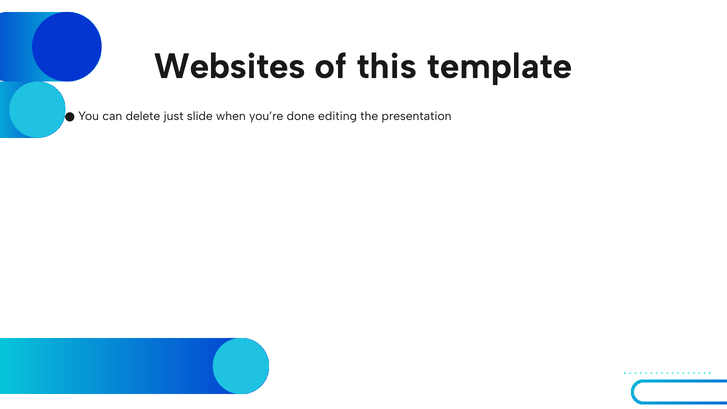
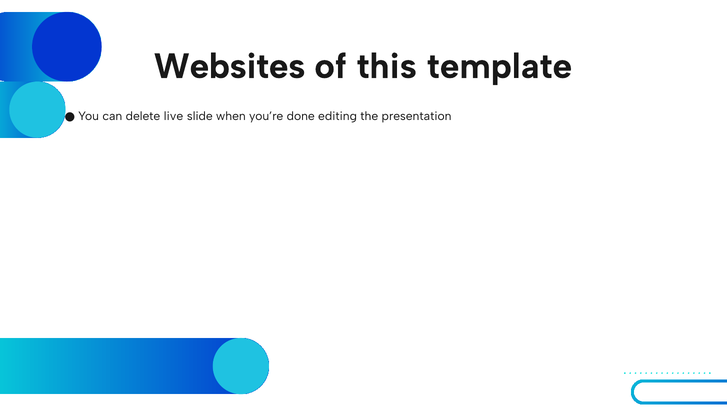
just: just -> live
